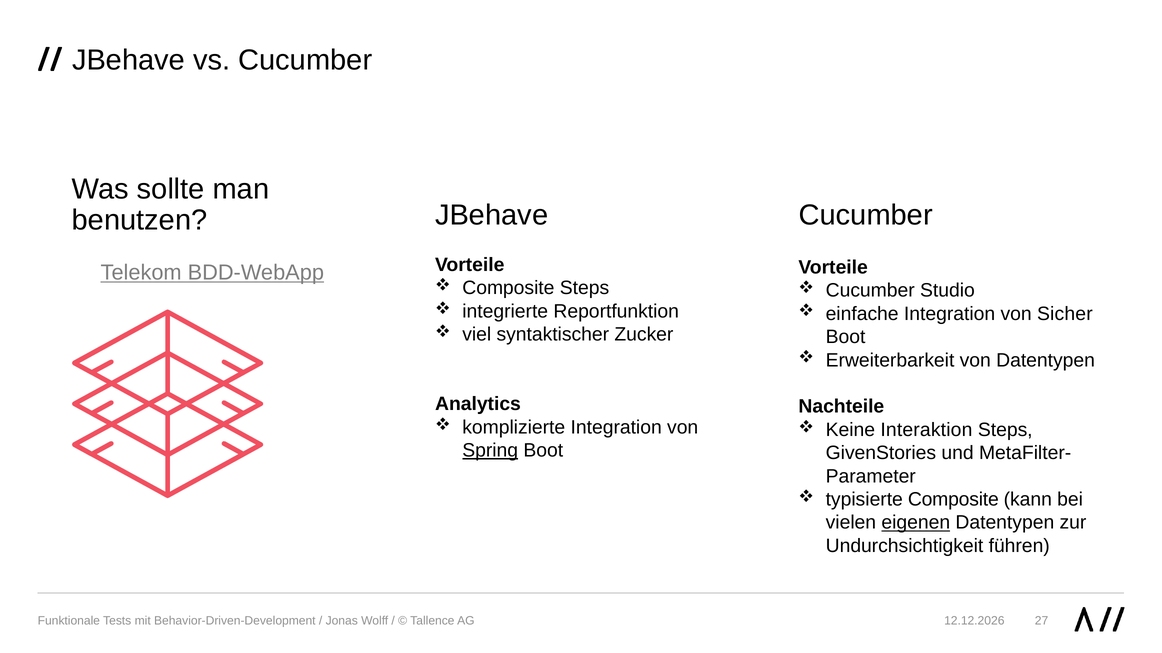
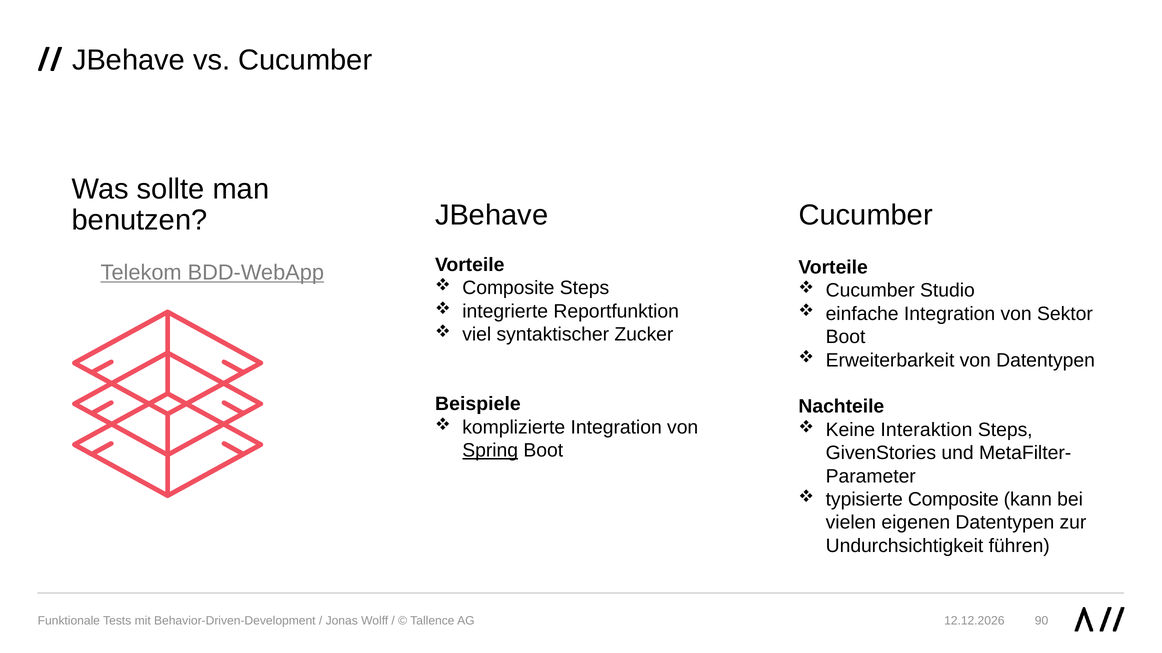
Sicher: Sicher -> Sektor
Analytics: Analytics -> Beispiele
eigenen underline: present -> none
27: 27 -> 90
